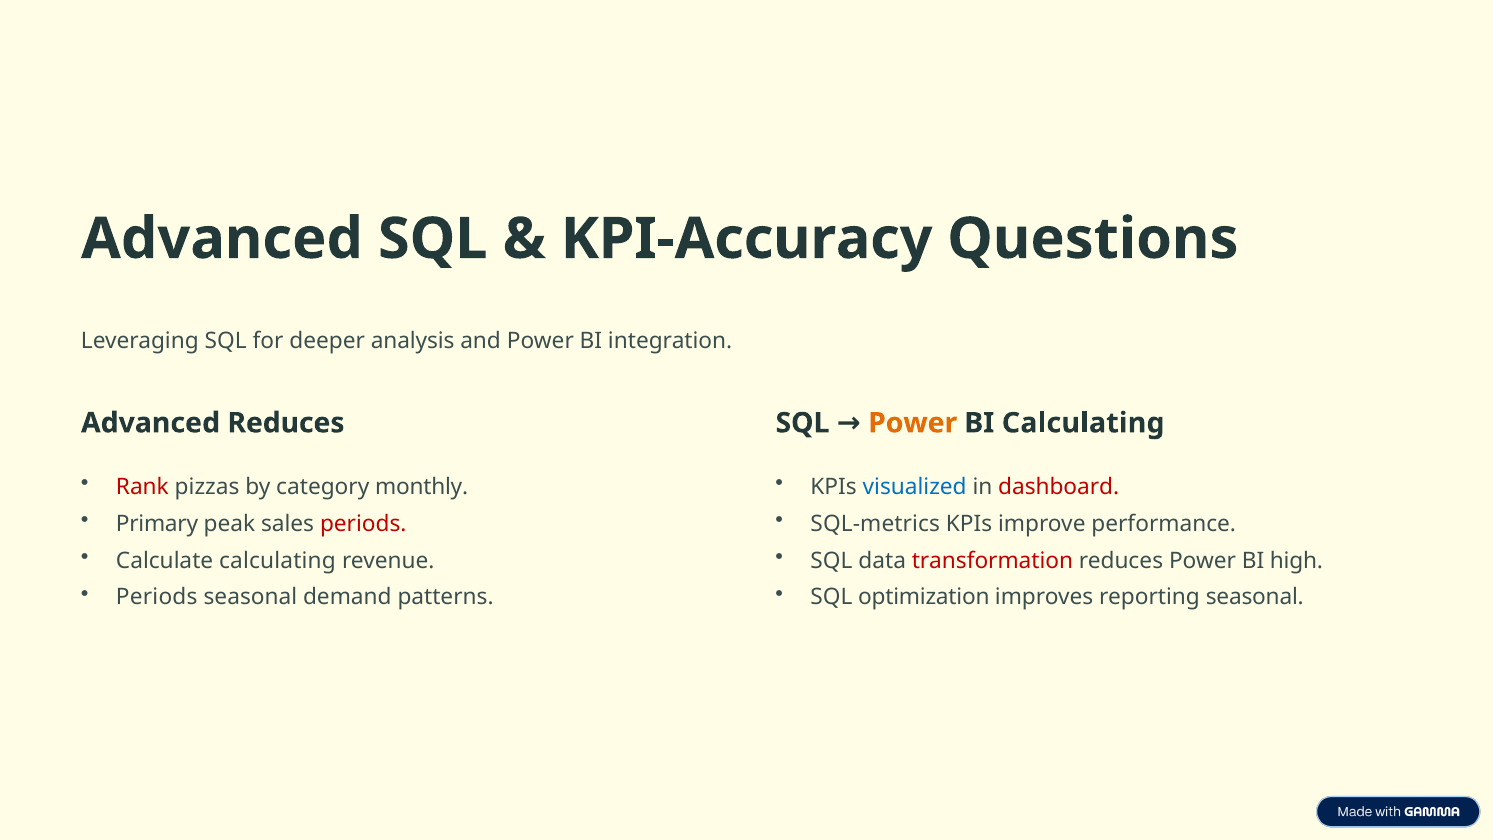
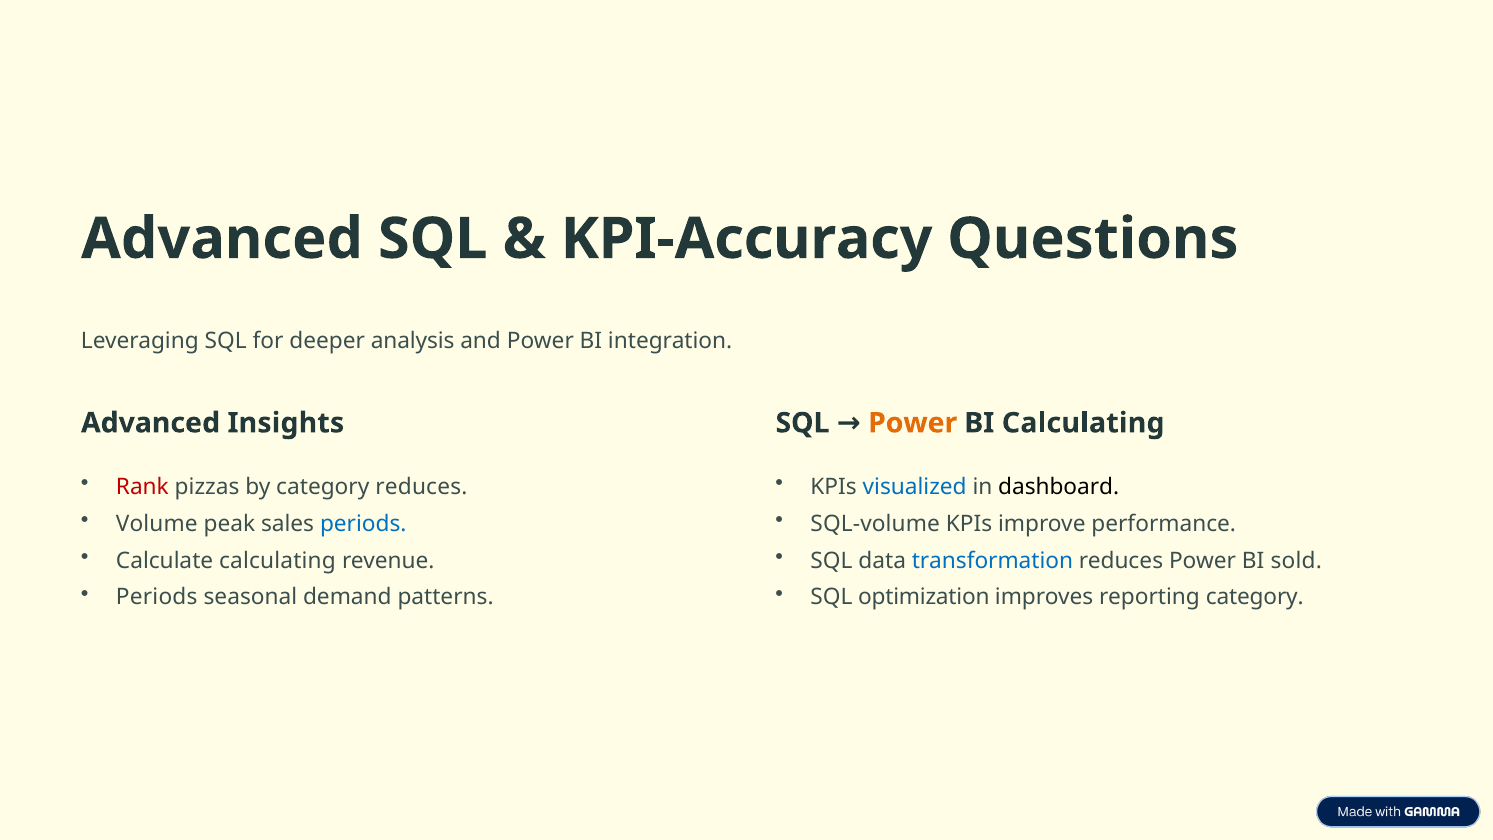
Advanced Reduces: Reduces -> Insights
category monthly: monthly -> reduces
dashboard colour: red -> black
Primary: Primary -> Volume
periods at (363, 524) colour: red -> blue
SQL-metrics: SQL-metrics -> SQL-volume
transformation colour: red -> blue
high: high -> sold
reporting seasonal: seasonal -> category
